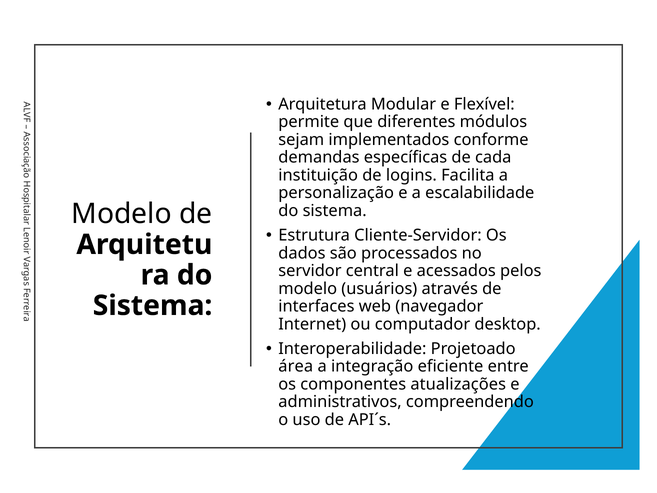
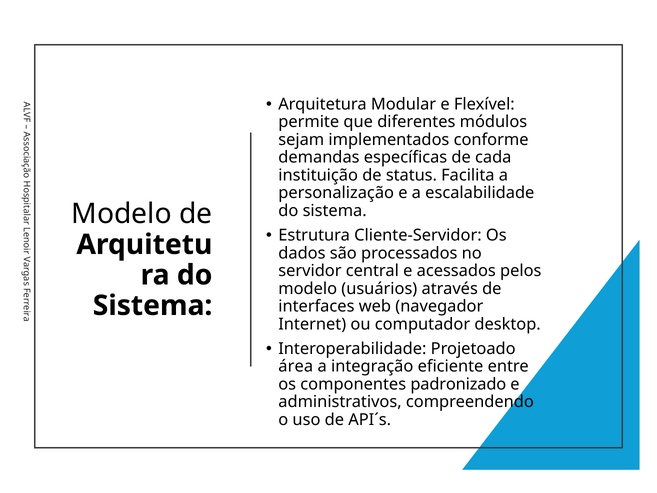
logins: logins -> status
atualizações: atualizações -> padronizado
